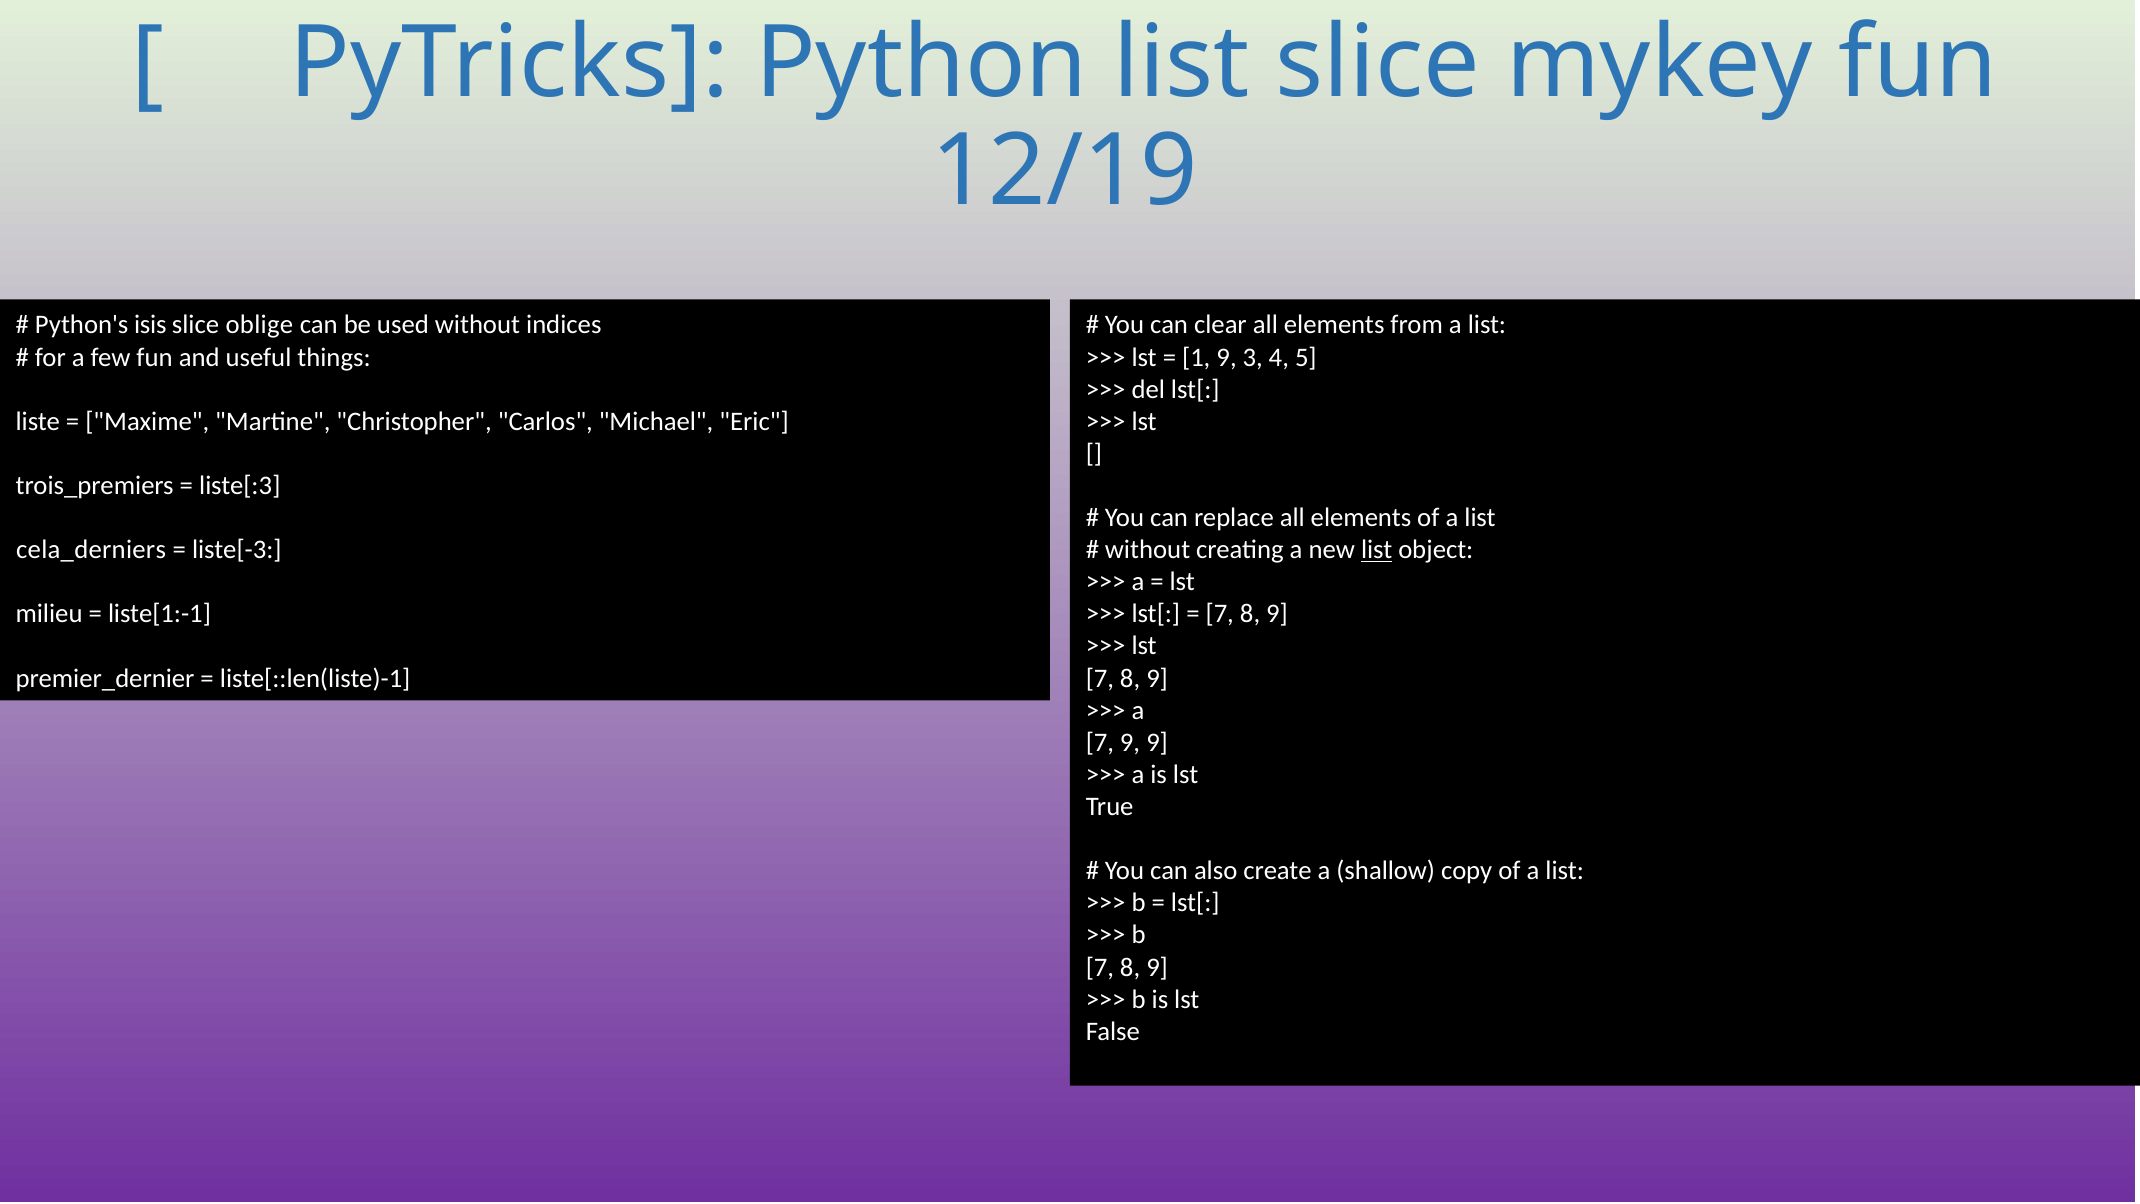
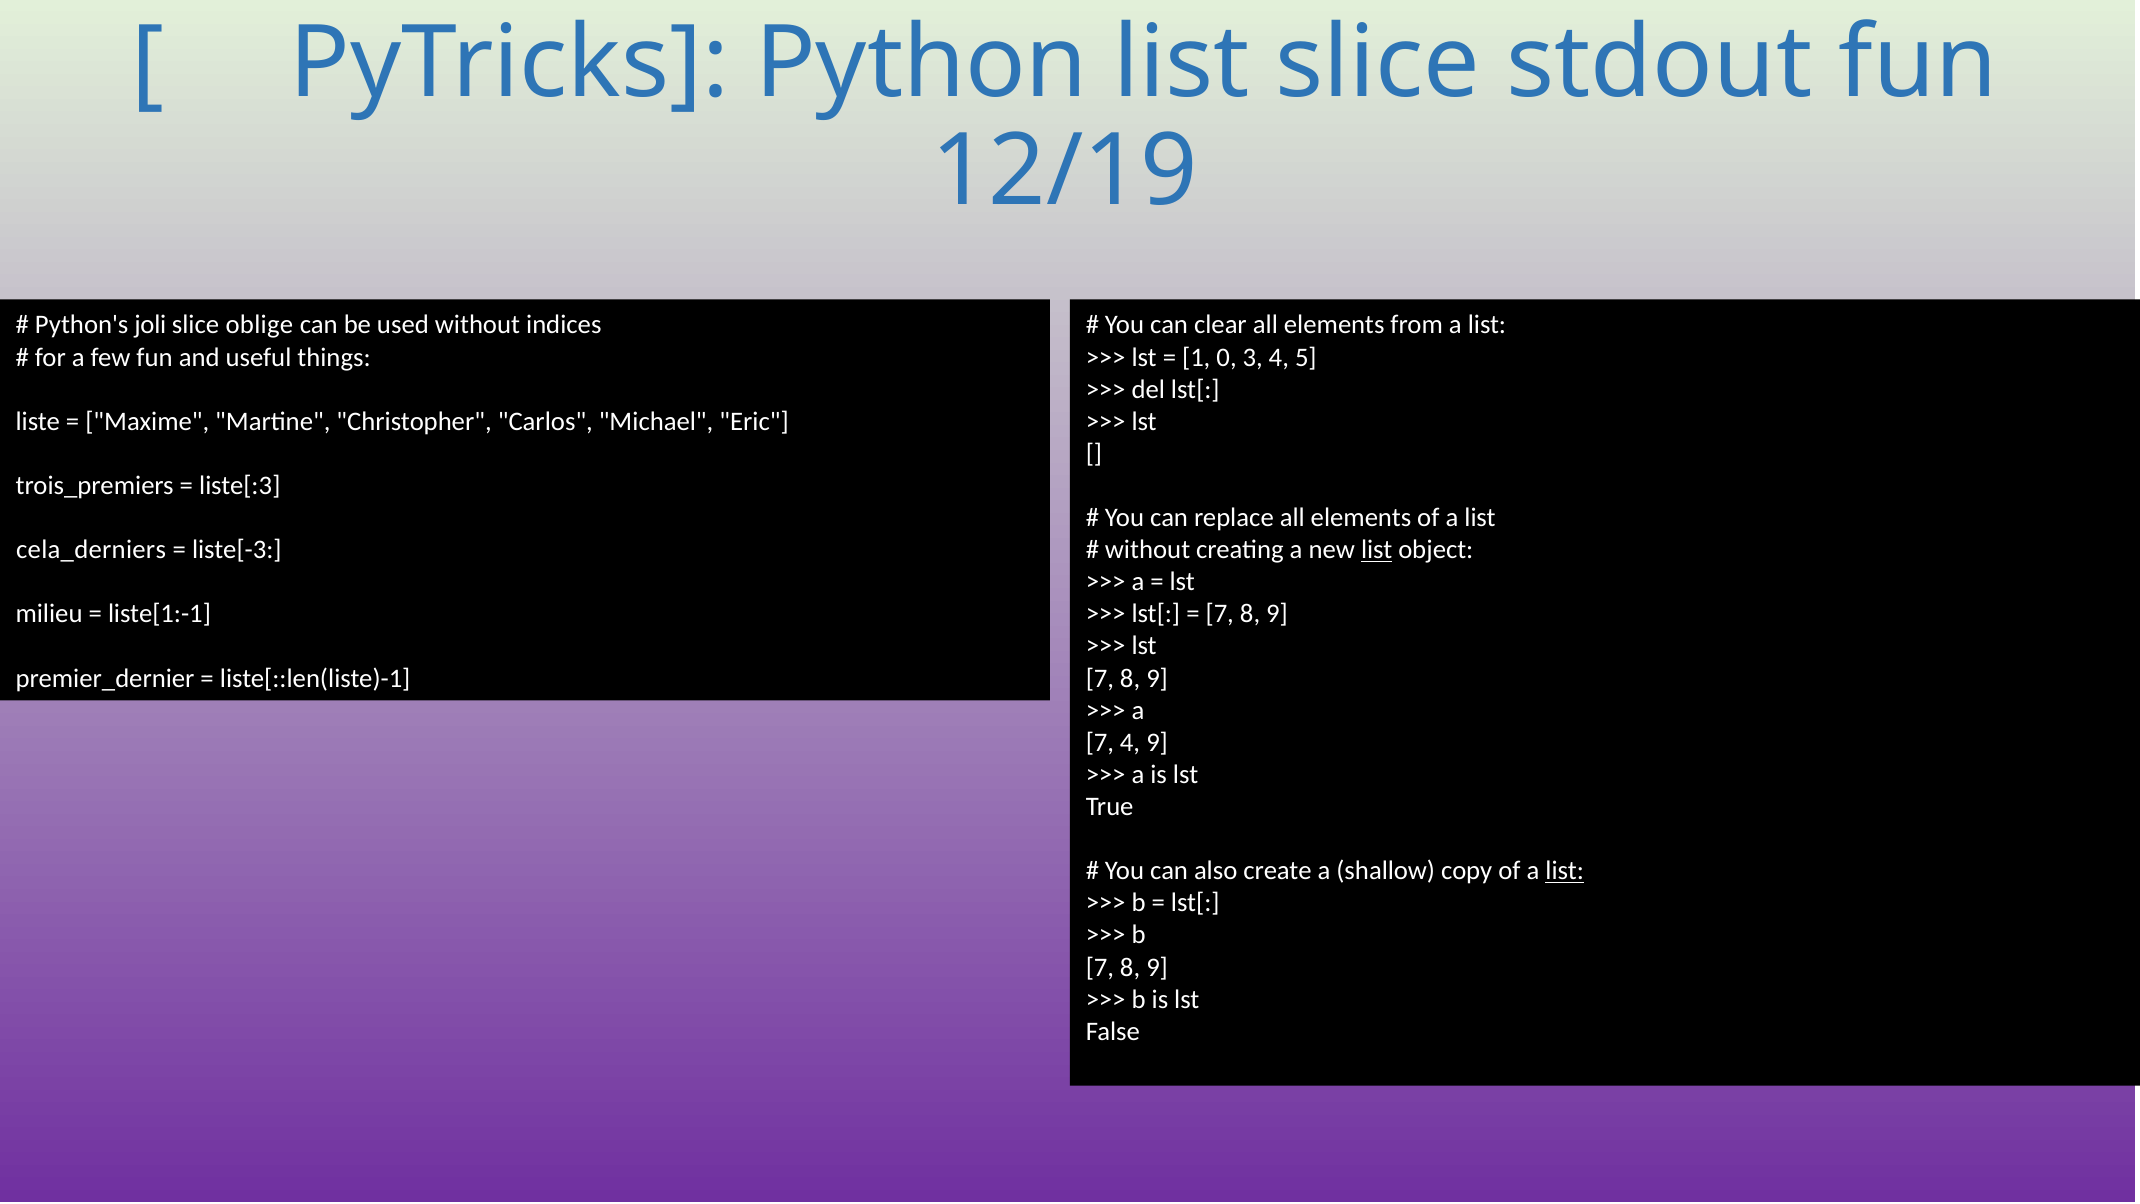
mykey: mykey -> stdout
isis: isis -> joli
1 9: 9 -> 0
7 9: 9 -> 4
list at (1565, 871) underline: none -> present
